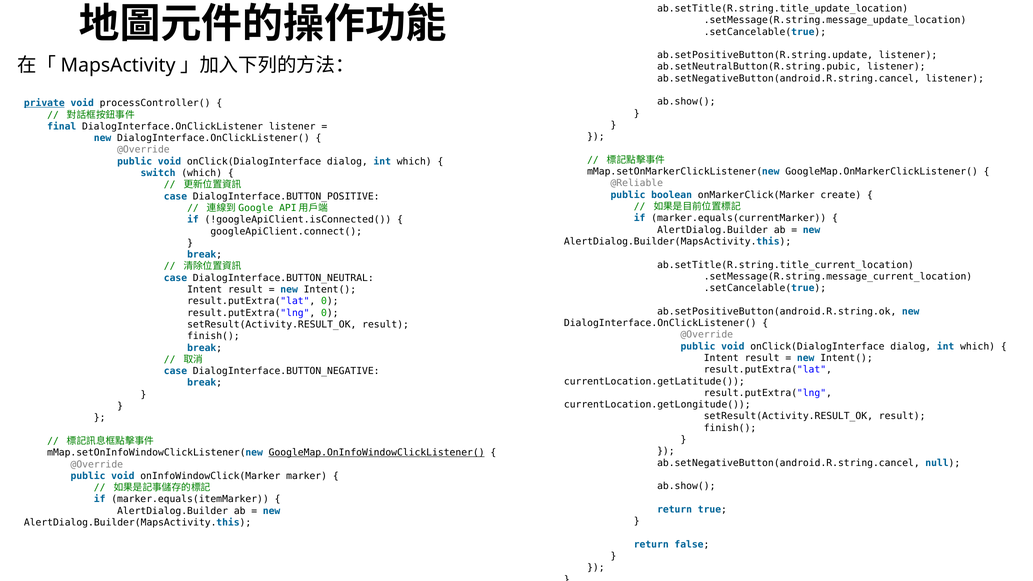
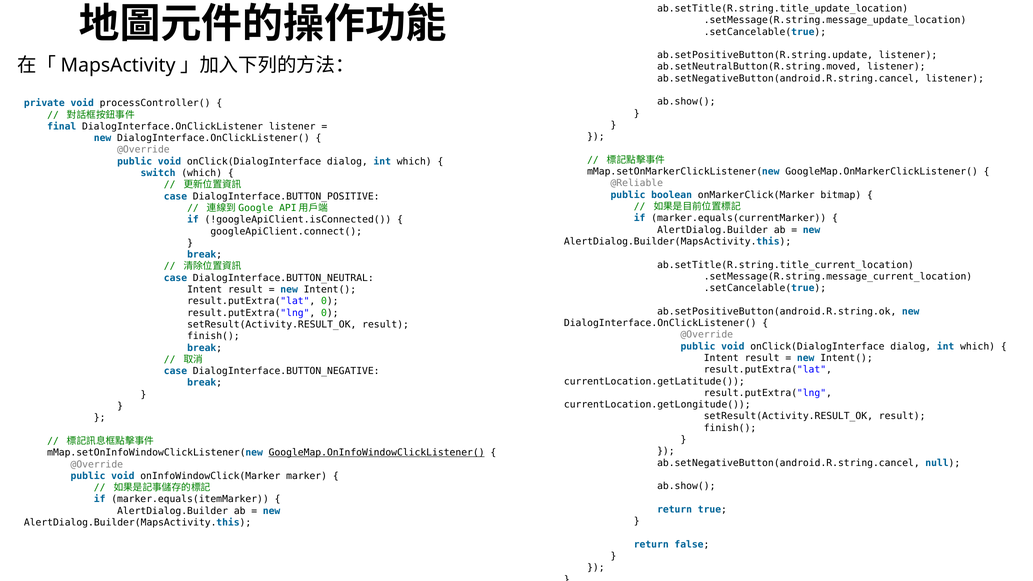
ab.setNeutralButton(R.string.pubic: ab.setNeutralButton(R.string.pubic -> ab.setNeutralButton(R.string.moved
private underline: present -> none
create: create -> bitmap
